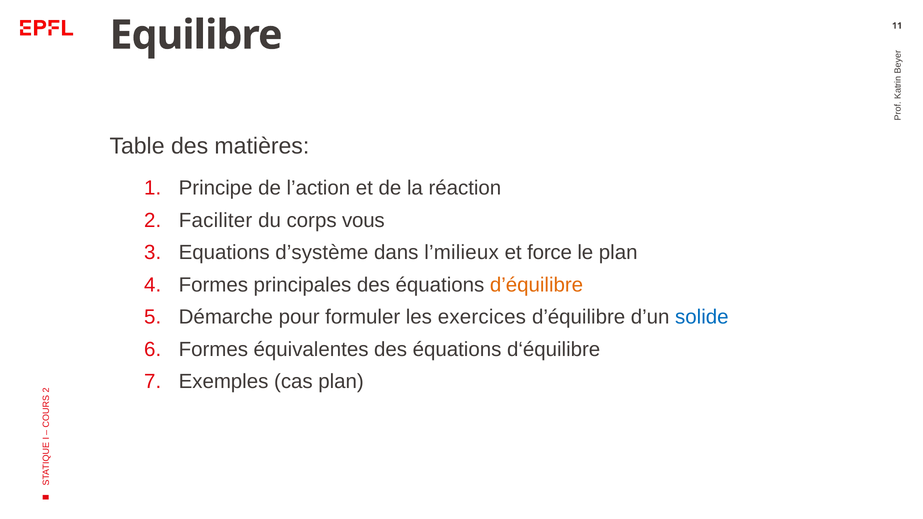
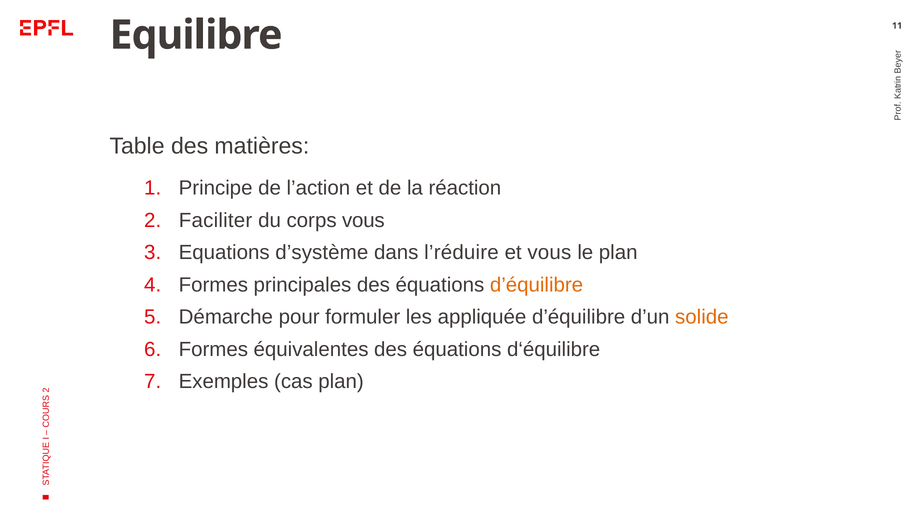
l’milieux: l’milieux -> l’réduire
et force: force -> vous
exercices: exercices -> appliquée
solide colour: blue -> orange
